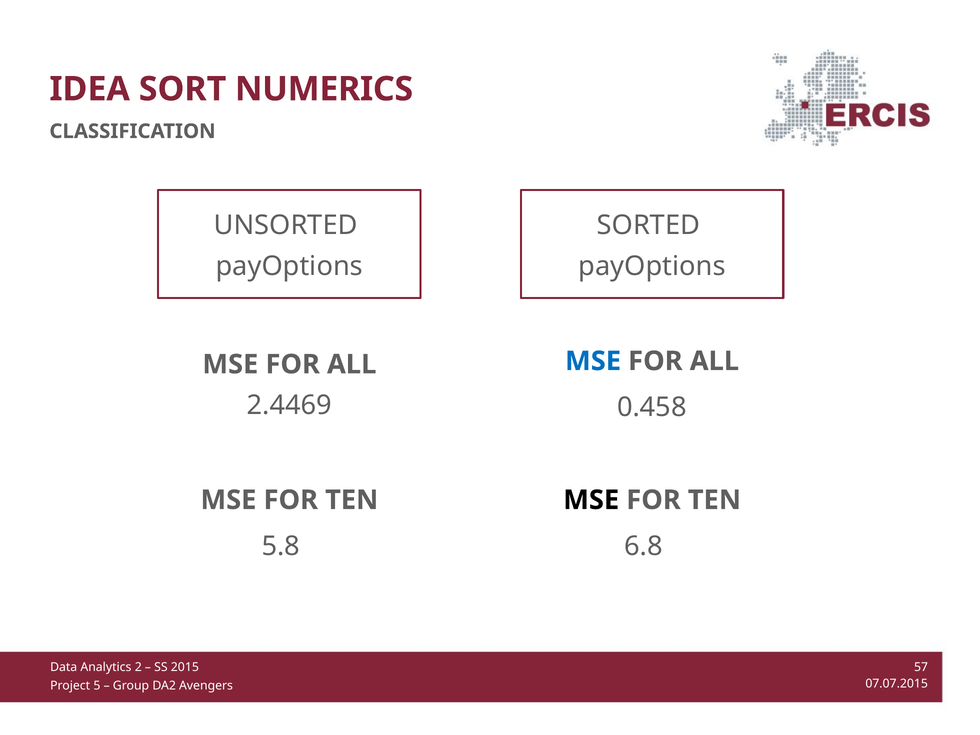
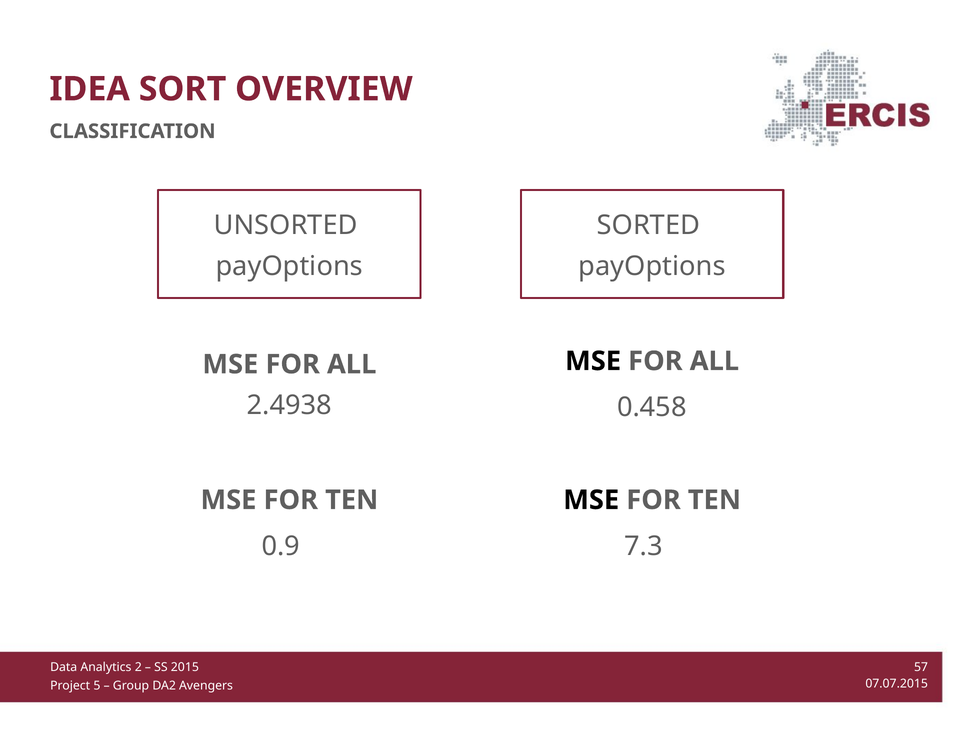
NUMERICS: NUMERICS -> OVERVIEW
MSE at (593, 361) colour: blue -> black
2.4469: 2.4469 -> 2.4938
5.8: 5.8 -> 0.9
6.8: 6.8 -> 7.3
